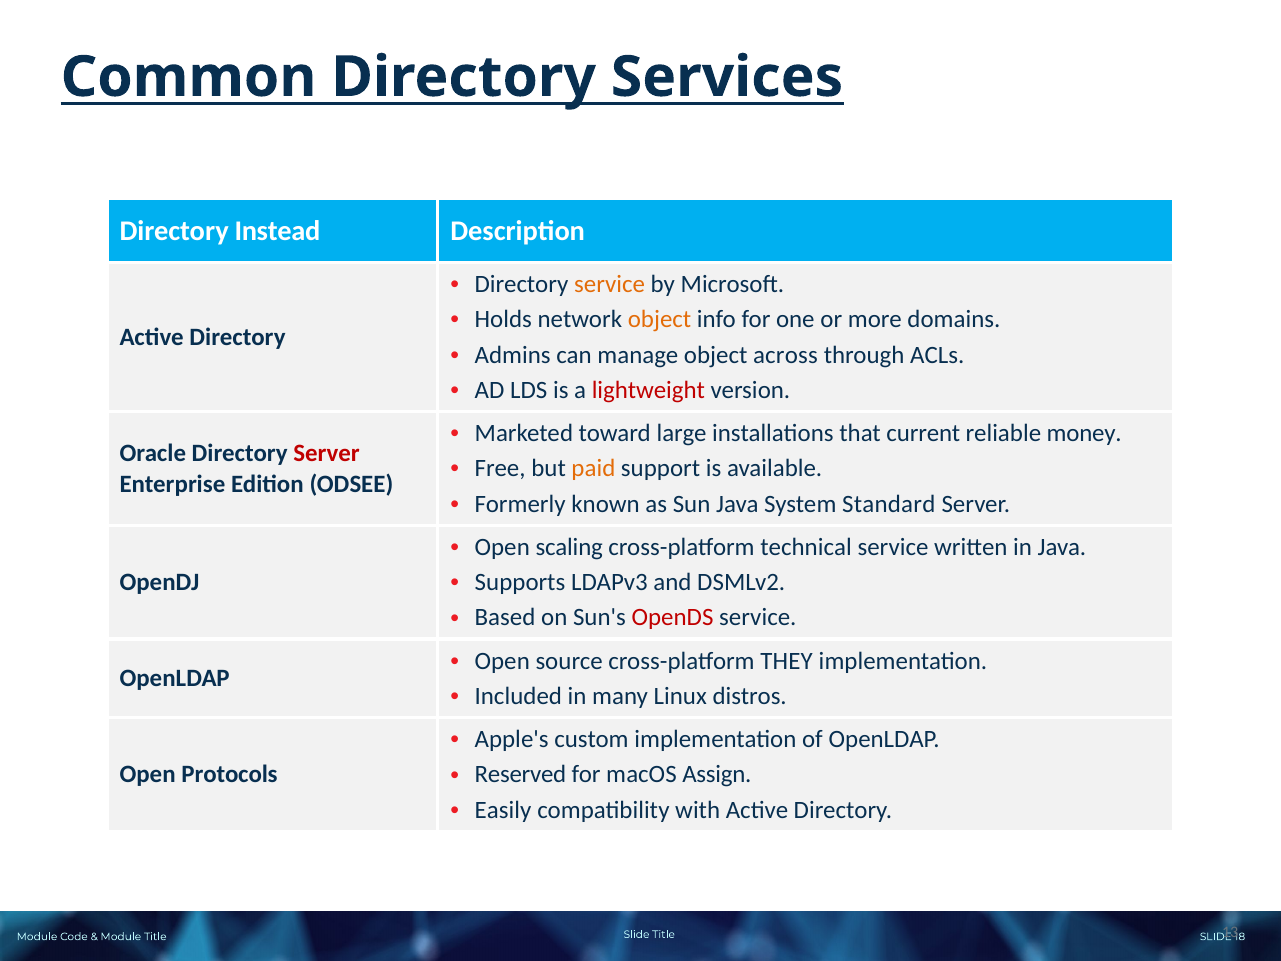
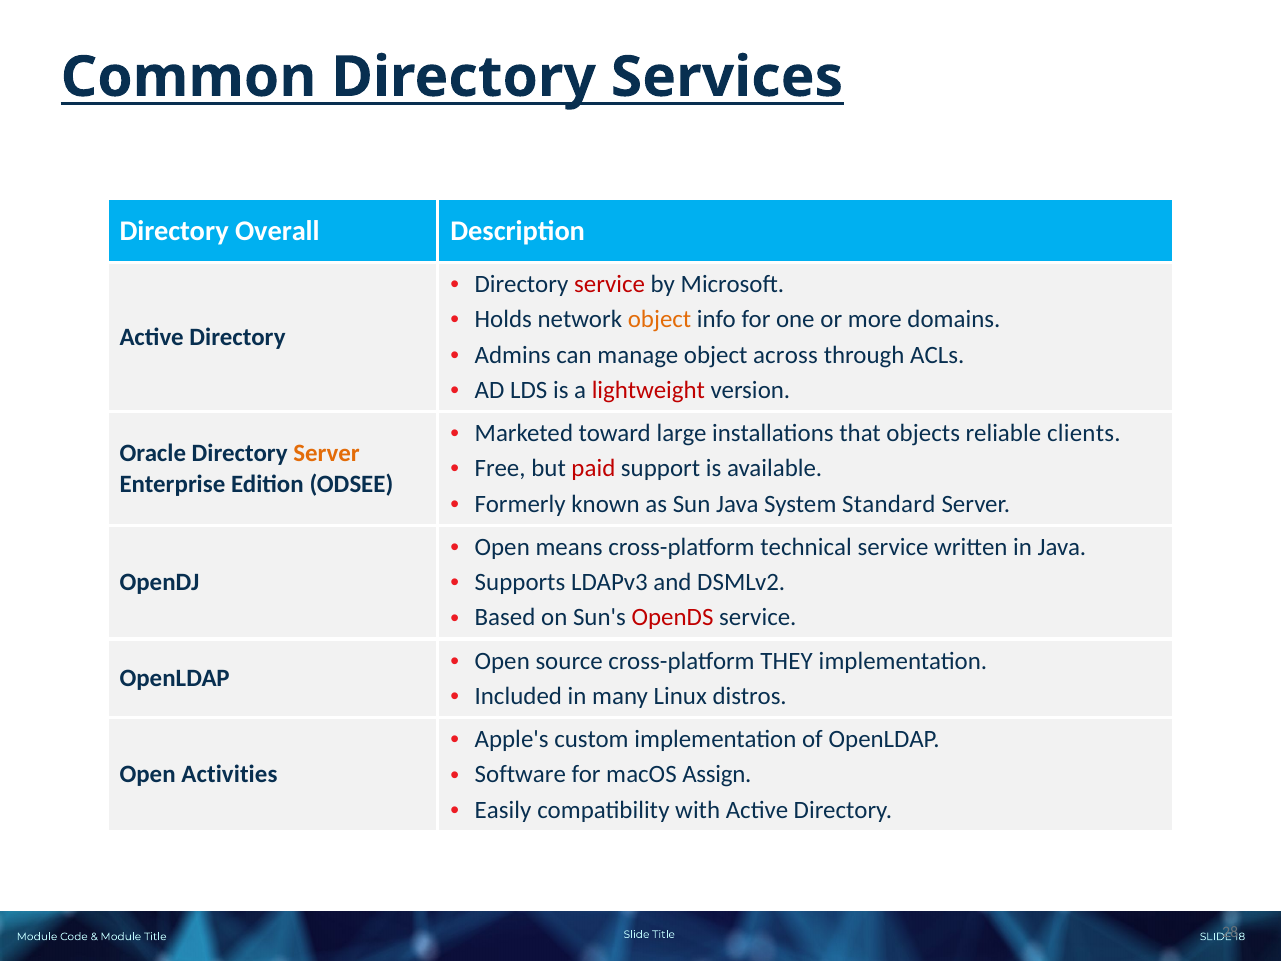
Instead: Instead -> Overall
service at (610, 284) colour: orange -> red
current: current -> objects
money: money -> clients
Server at (327, 453) colour: red -> orange
paid colour: orange -> red
scaling: scaling -> means
Reserved: Reserved -> Software
Protocols: Protocols -> Activities
13: 13 -> 28
